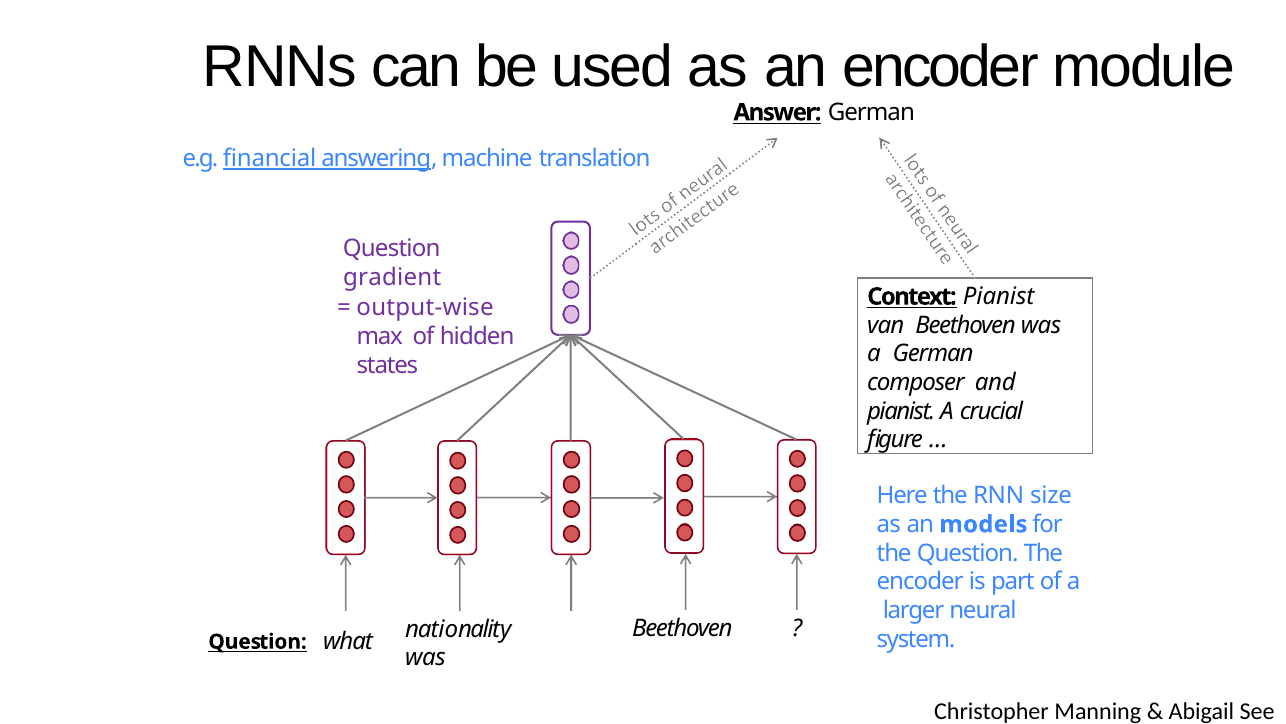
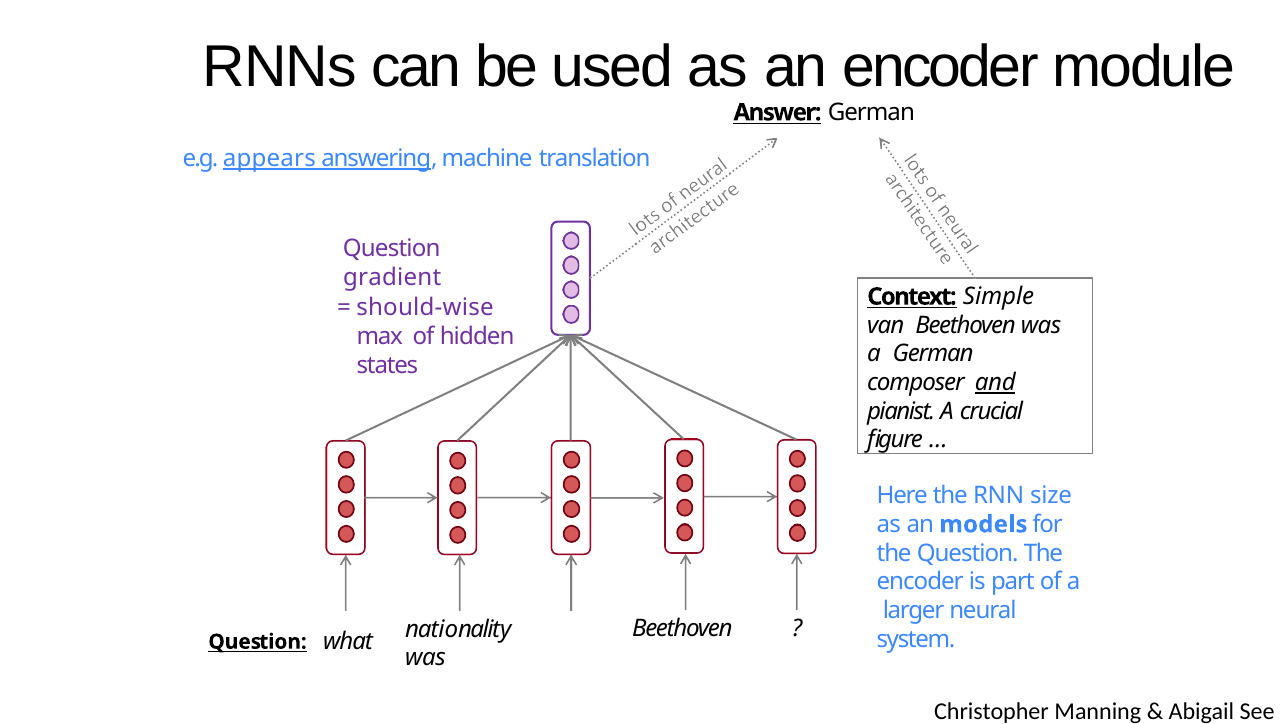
financial: financial -> appears
Context Pianist: Pianist -> Simple
output-wise: output-wise -> should-wise
and underline: none -> present
